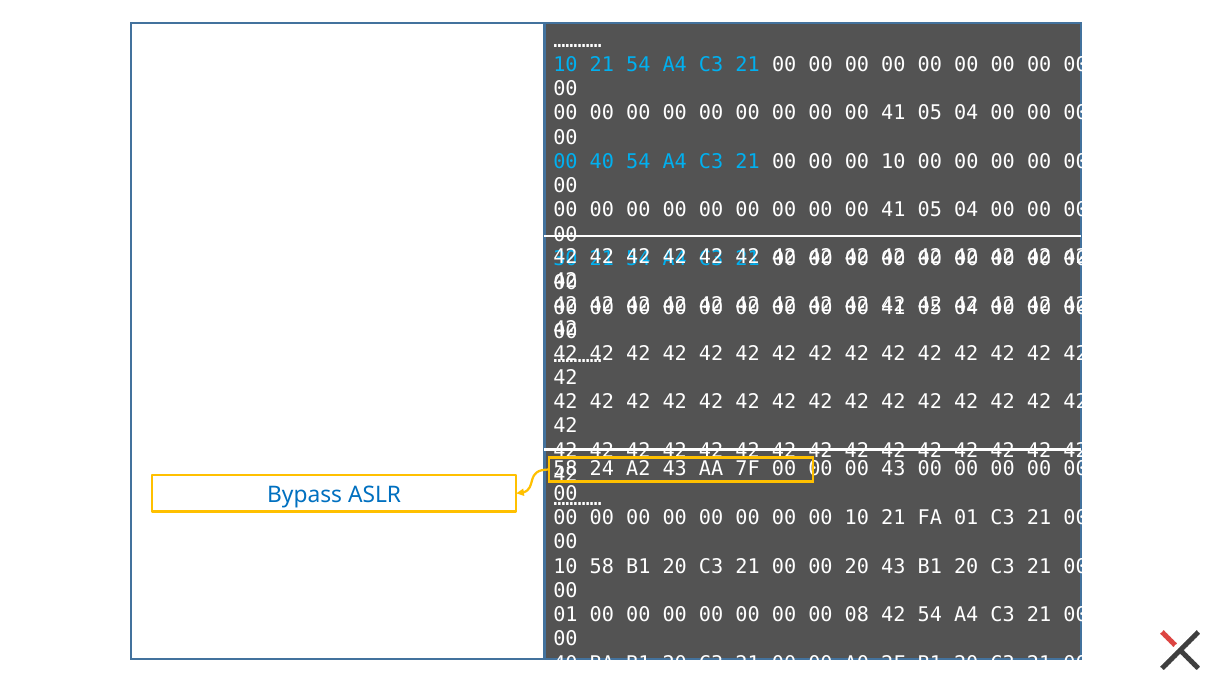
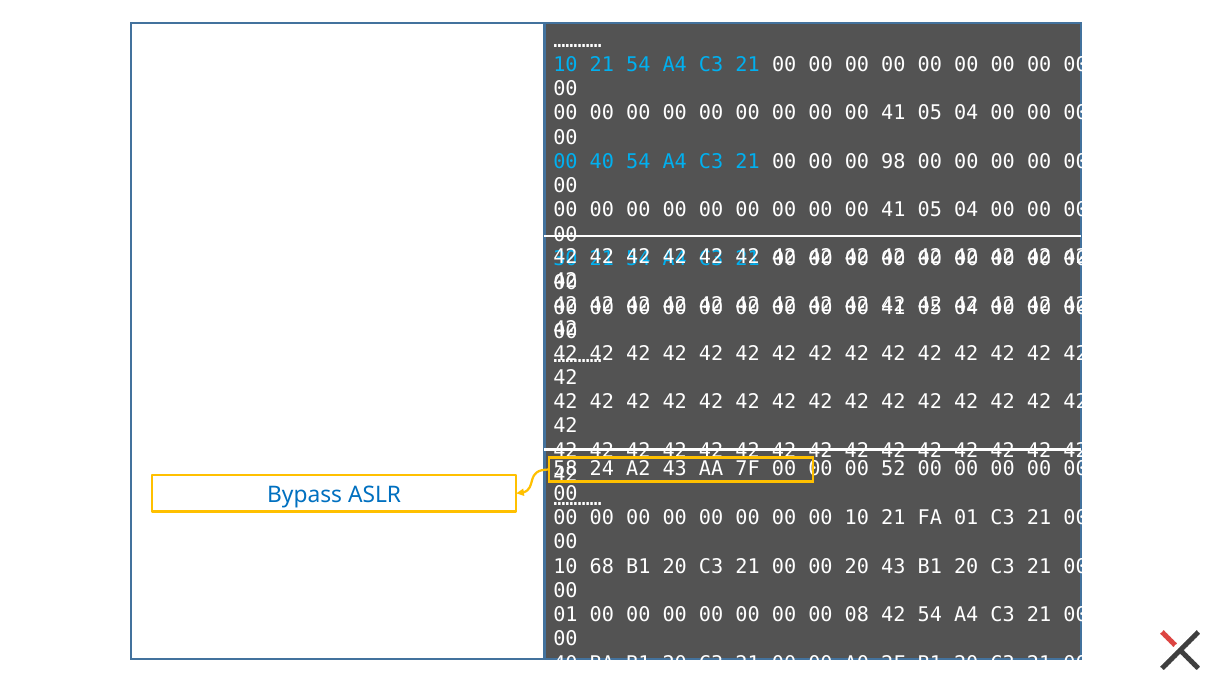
10 at (893, 162): 10 -> 98
00 43: 43 -> 52
10 58: 58 -> 68
